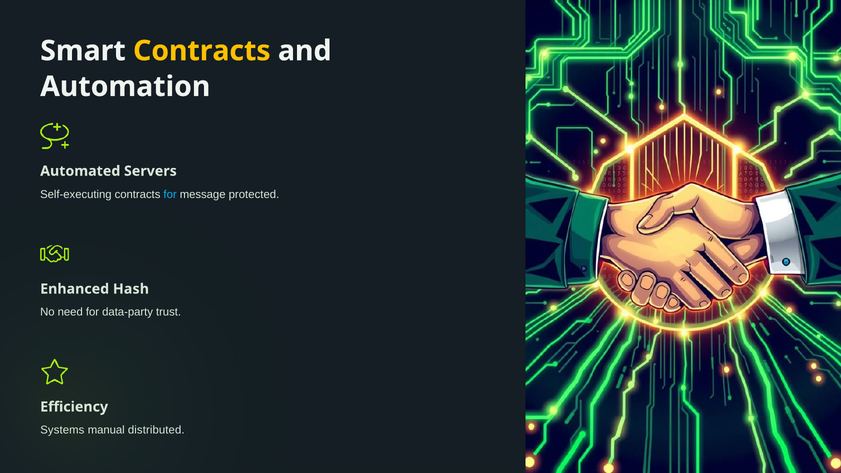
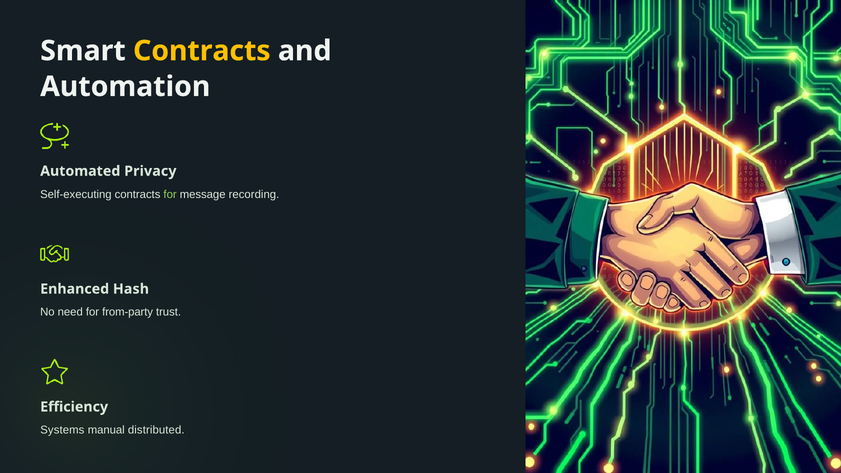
Servers: Servers -> Privacy
for at (170, 194) colour: light blue -> light green
protected: protected -> recording
data-party: data-party -> from-party
